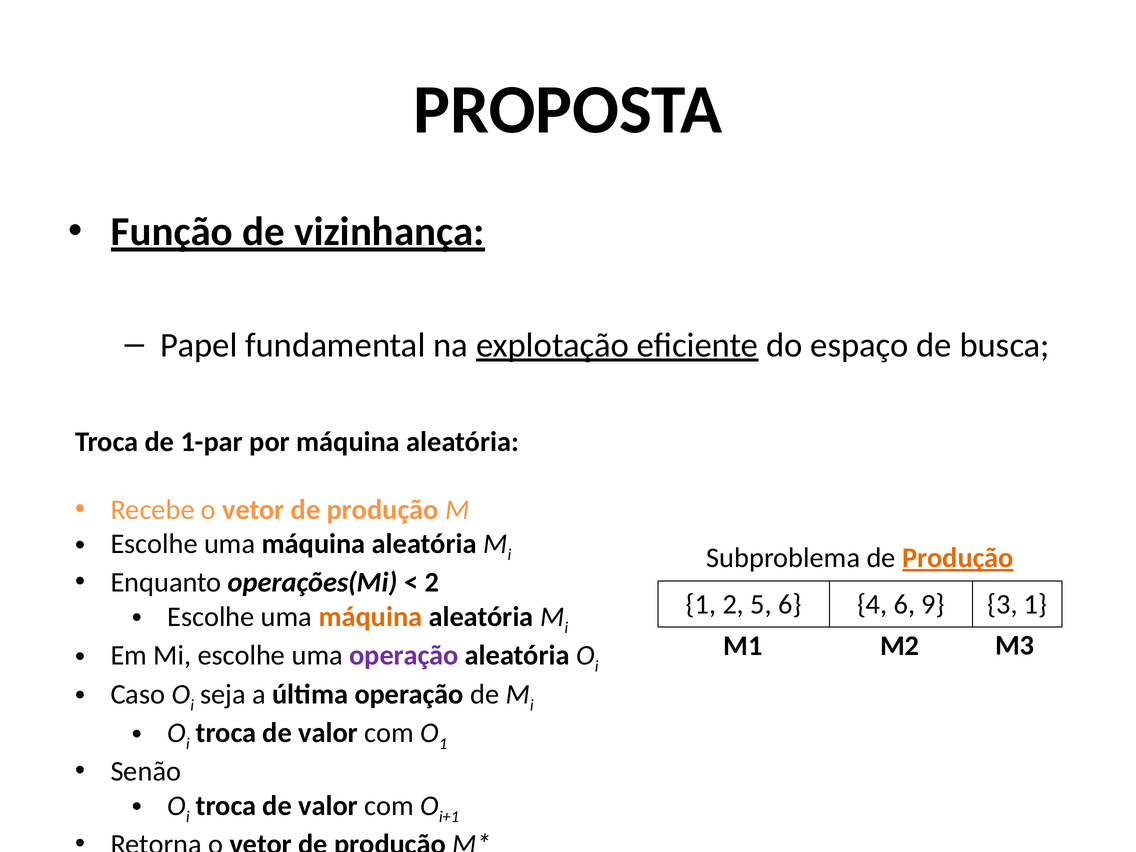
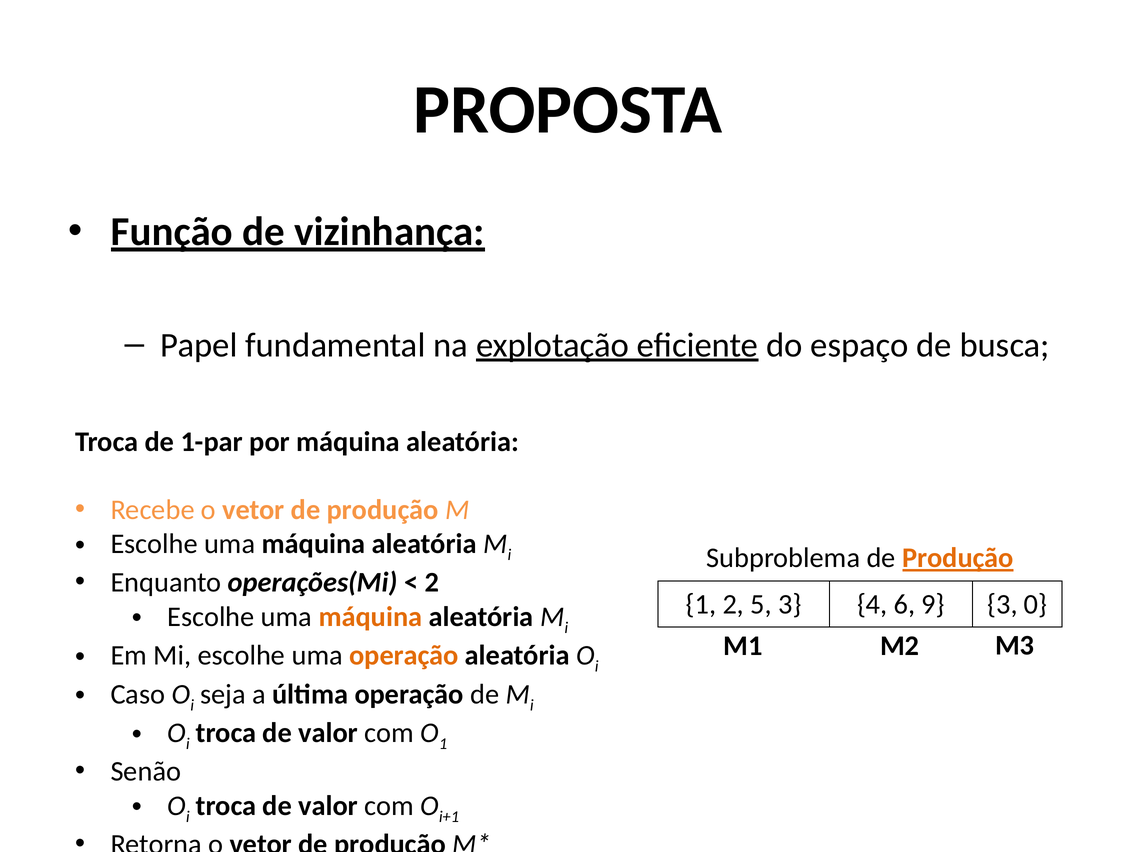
5 6: 6 -> 3
3 1: 1 -> 0
operação at (404, 655) colour: purple -> orange
